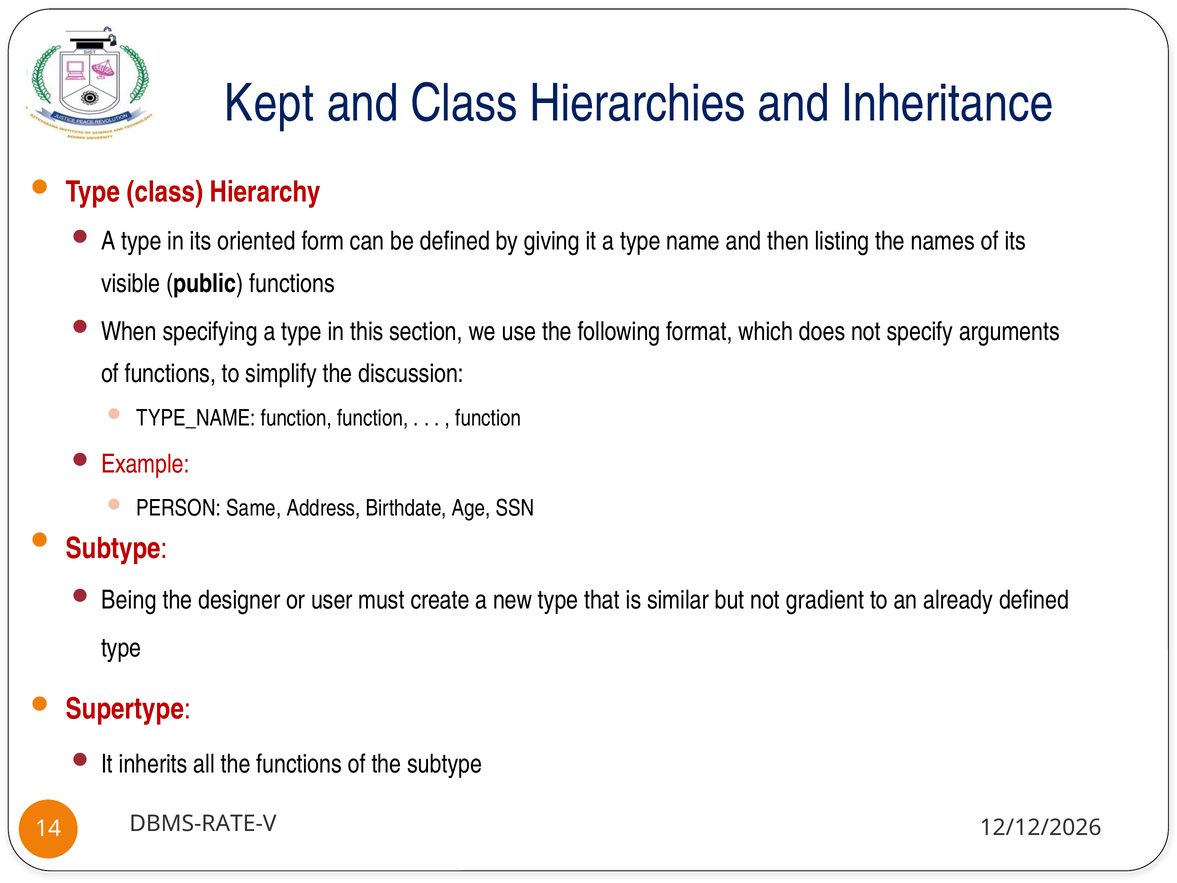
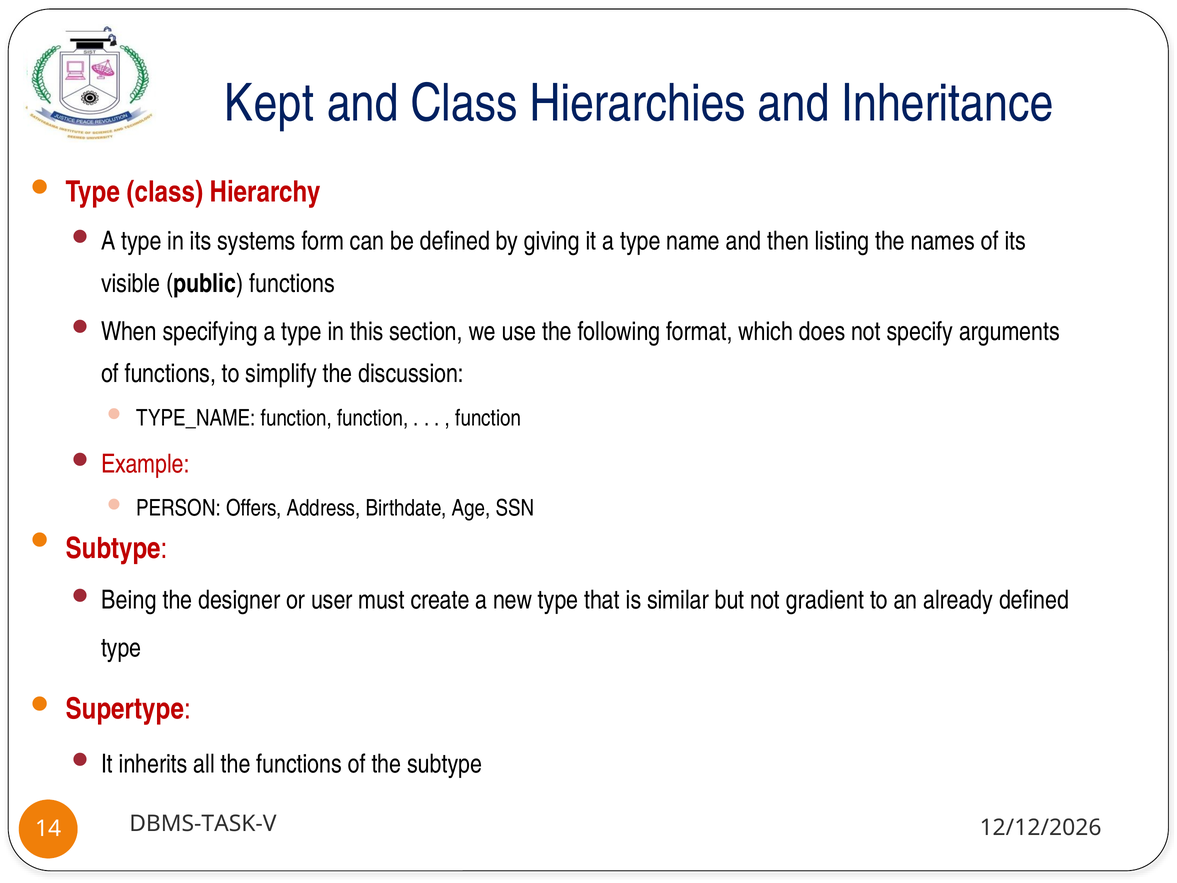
oriented: oriented -> systems
Same: Same -> Offers
DBMS-RATE-V: DBMS-RATE-V -> DBMS-TASK-V
